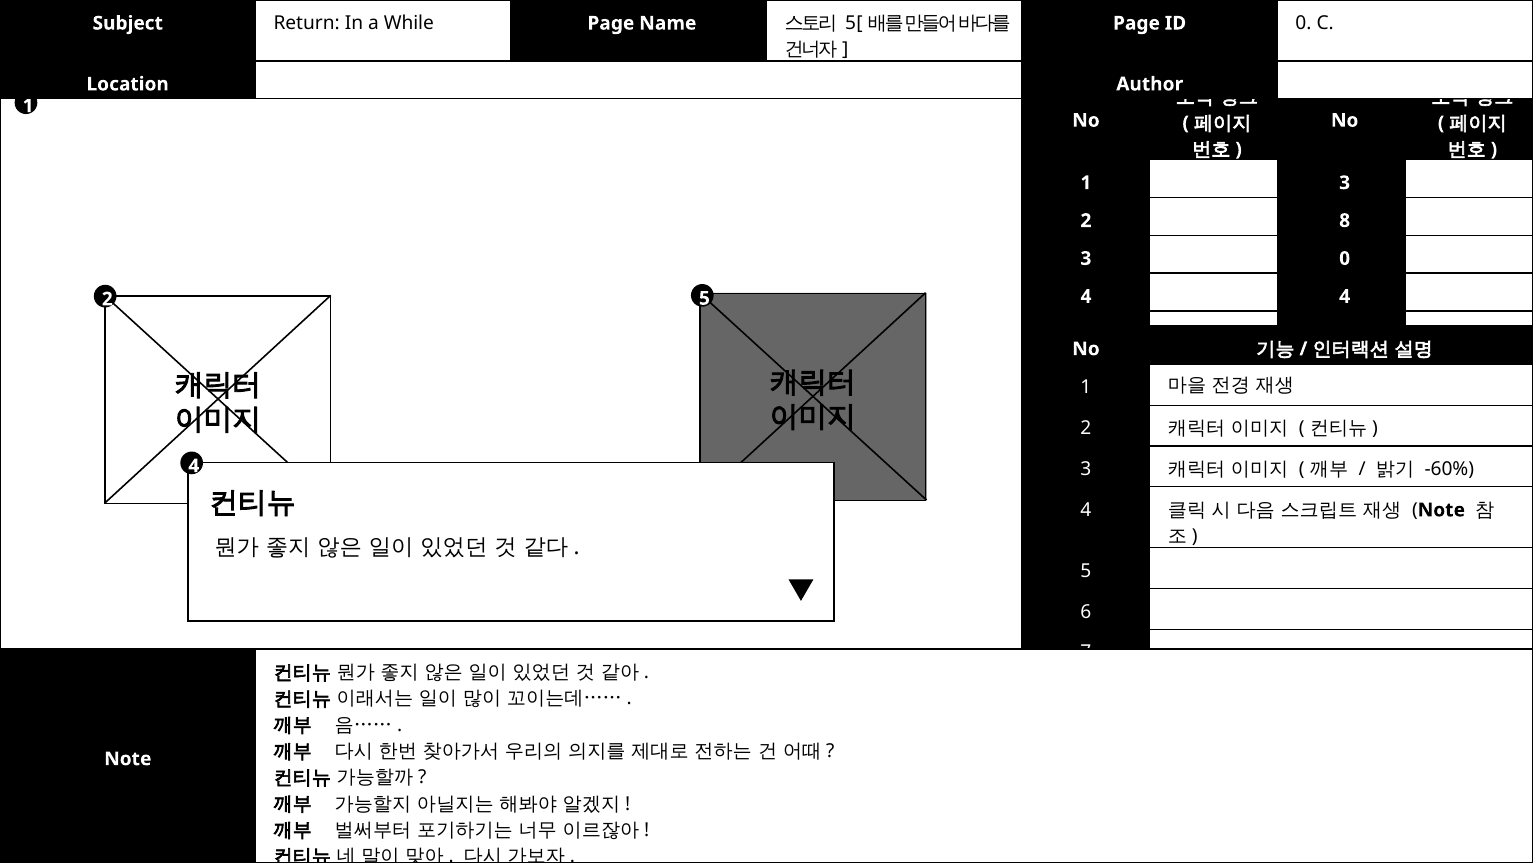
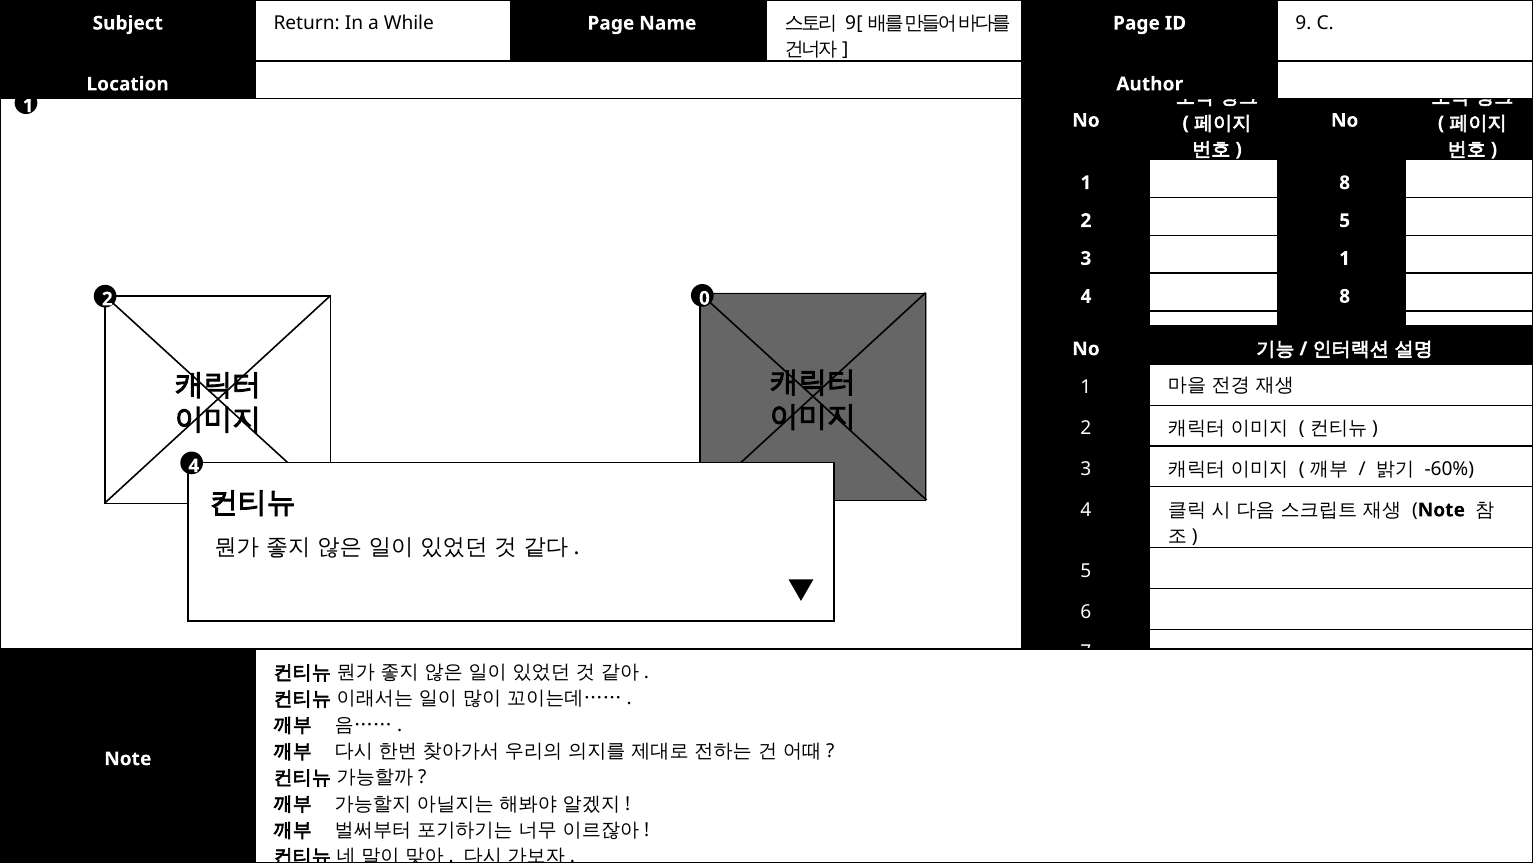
5 at (851, 23): 5 -> 9
ID 0: 0 -> 9
1 3: 3 -> 8
2 8: 8 -> 5
3 0: 0 -> 1
4 4: 4 -> 8
2 5: 5 -> 0
